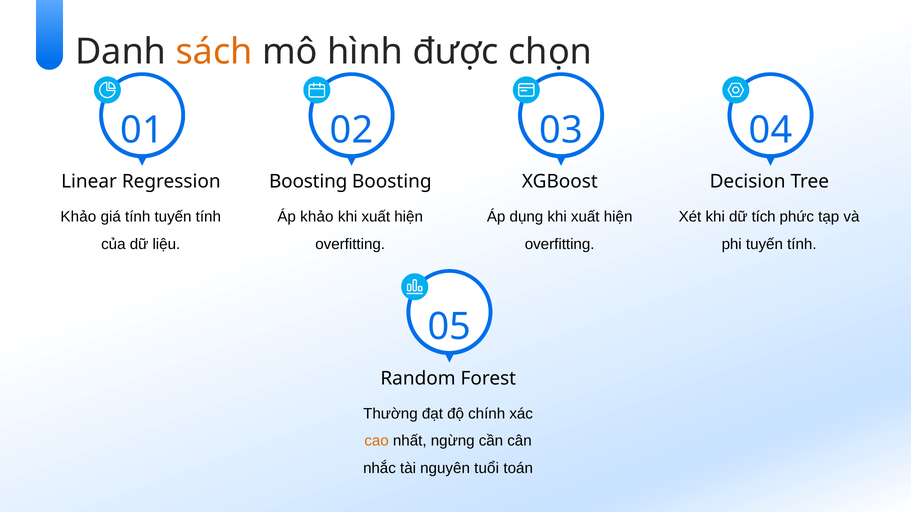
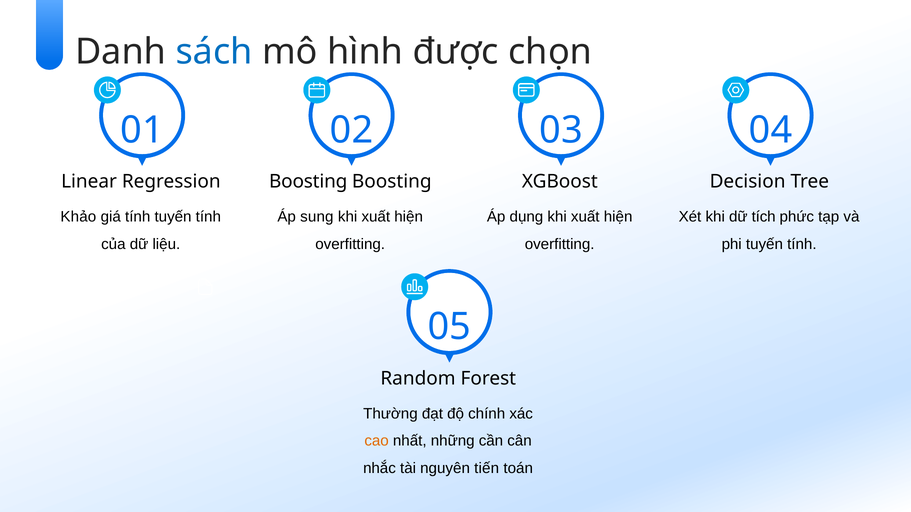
sách colour: orange -> blue
Áp khảo: khảo -> sung
ngừng: ngừng -> những
tuổi: tuổi -> tiến
